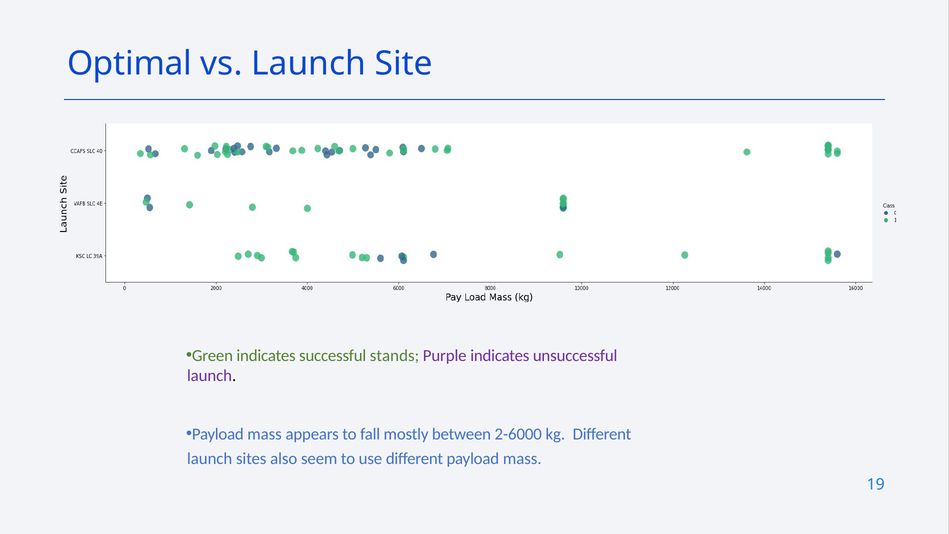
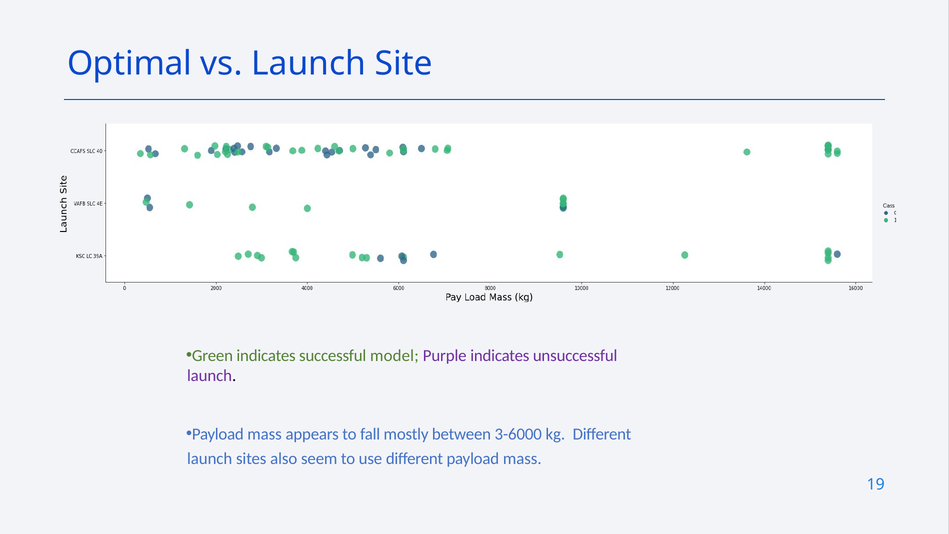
stands: stands -> model
2-6000: 2-6000 -> 3-6000
